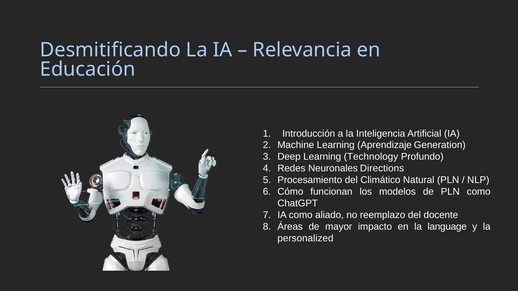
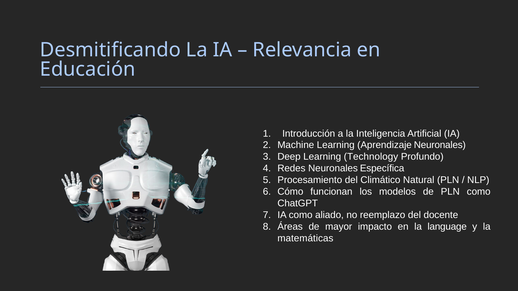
Aprendizaje Generation: Generation -> Neuronales
Directions: Directions -> Específica
personalized: personalized -> matemáticas
